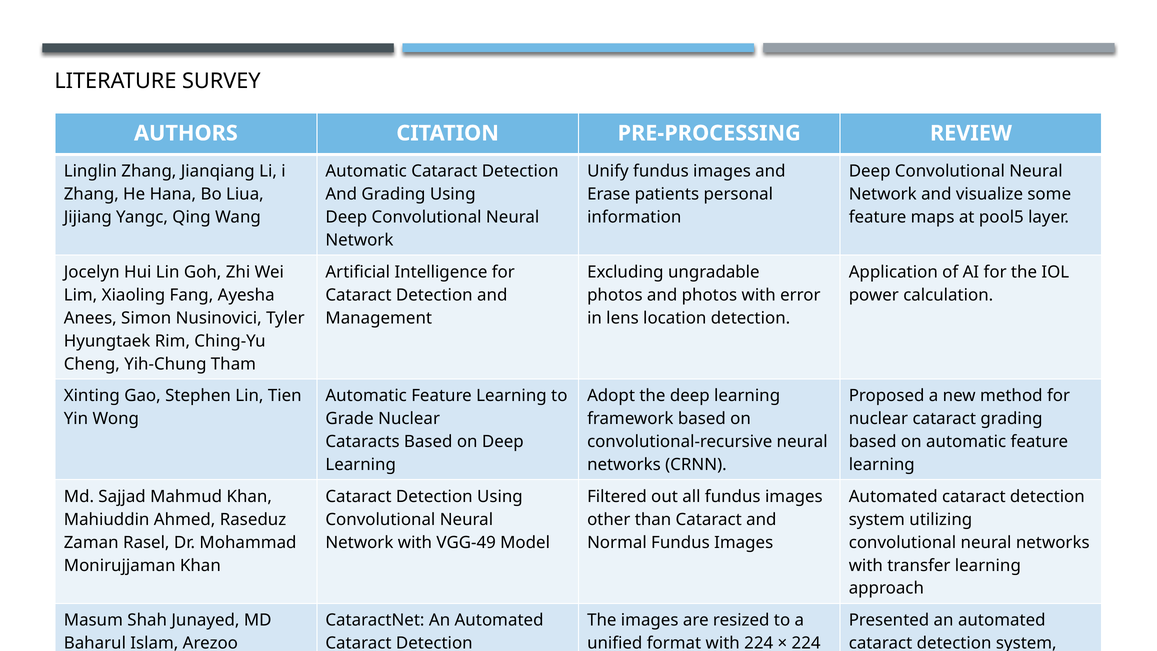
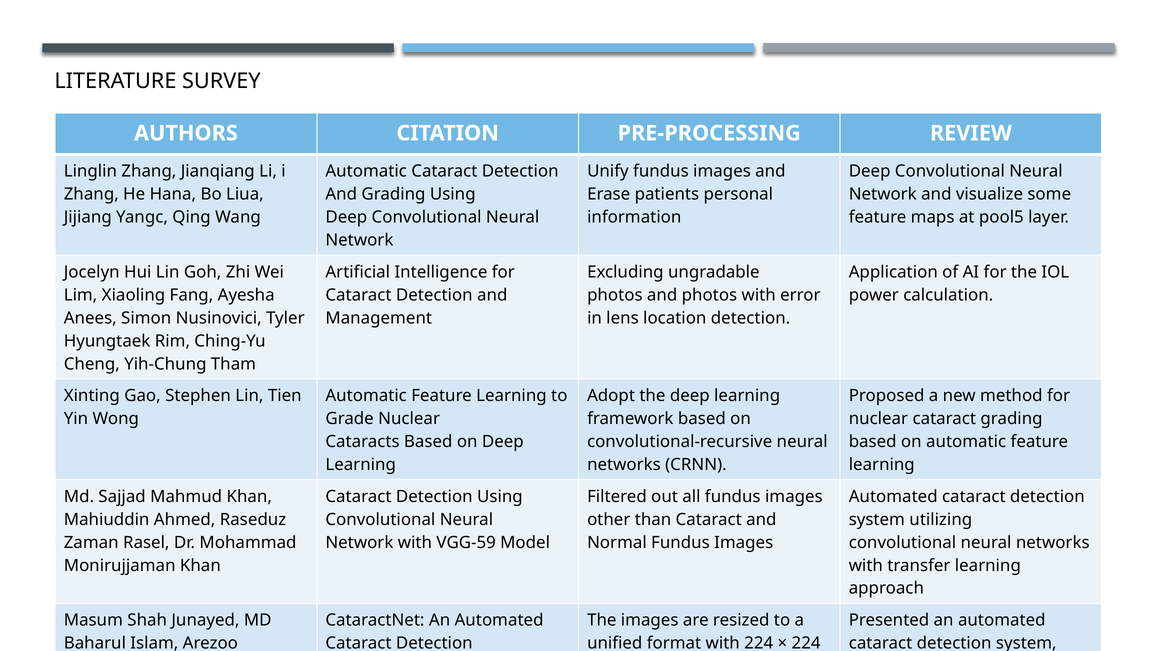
VGG-49: VGG-49 -> VGG-59
